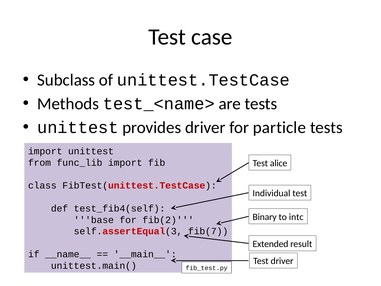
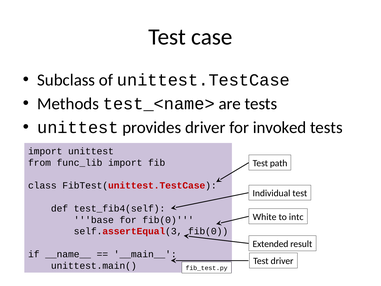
particle: particle -> invoked
alice: alice -> path
Binary: Binary -> White
for fib(2: fib(2 -> fib(0
self.assertEqual(3 fib(7: fib(7 -> fib(0
